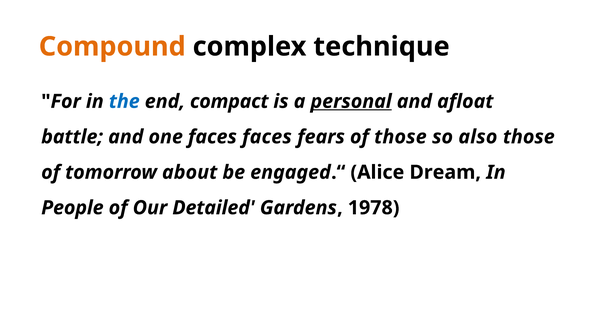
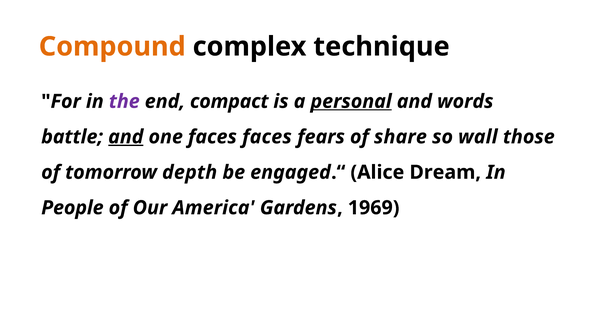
the colour: blue -> purple
afloat: afloat -> words
and at (126, 137) underline: none -> present
of those: those -> share
also: also -> wall
about: about -> depth
Detailed: Detailed -> America
1978: 1978 -> 1969
